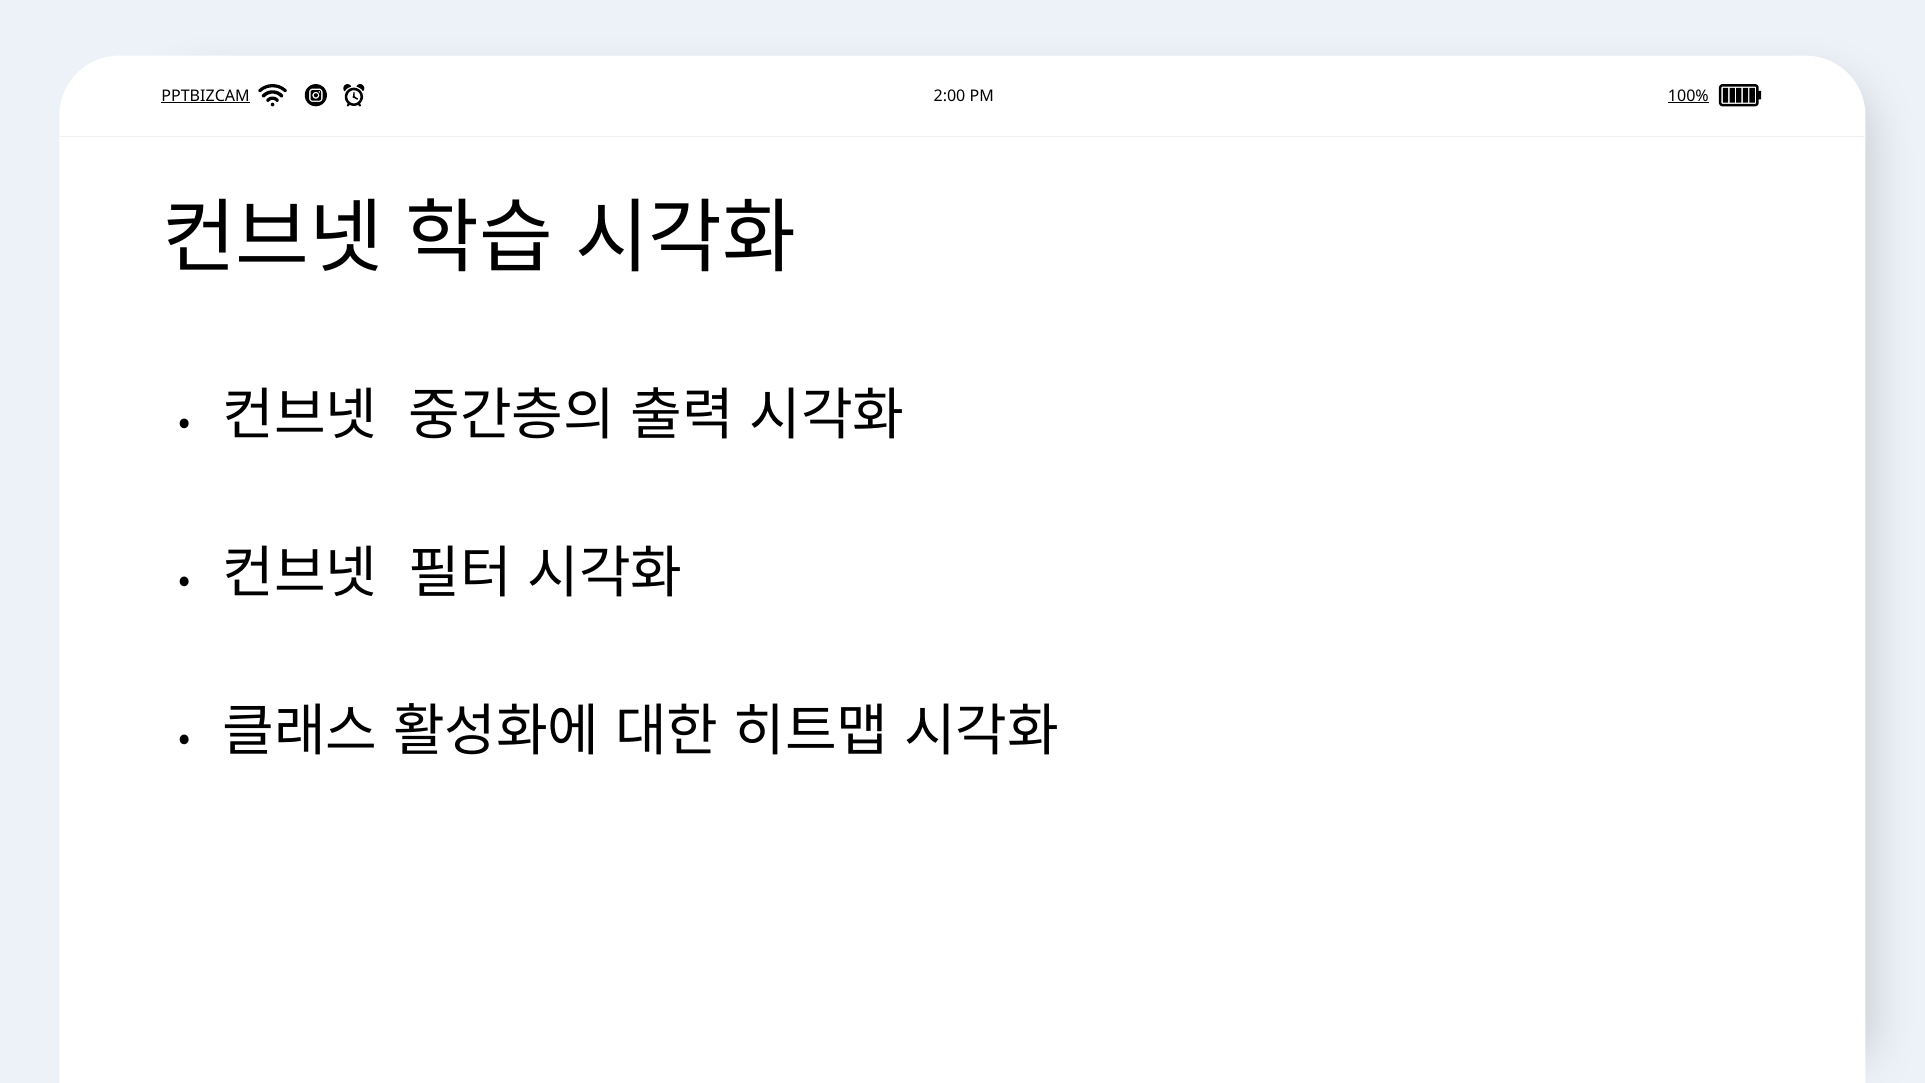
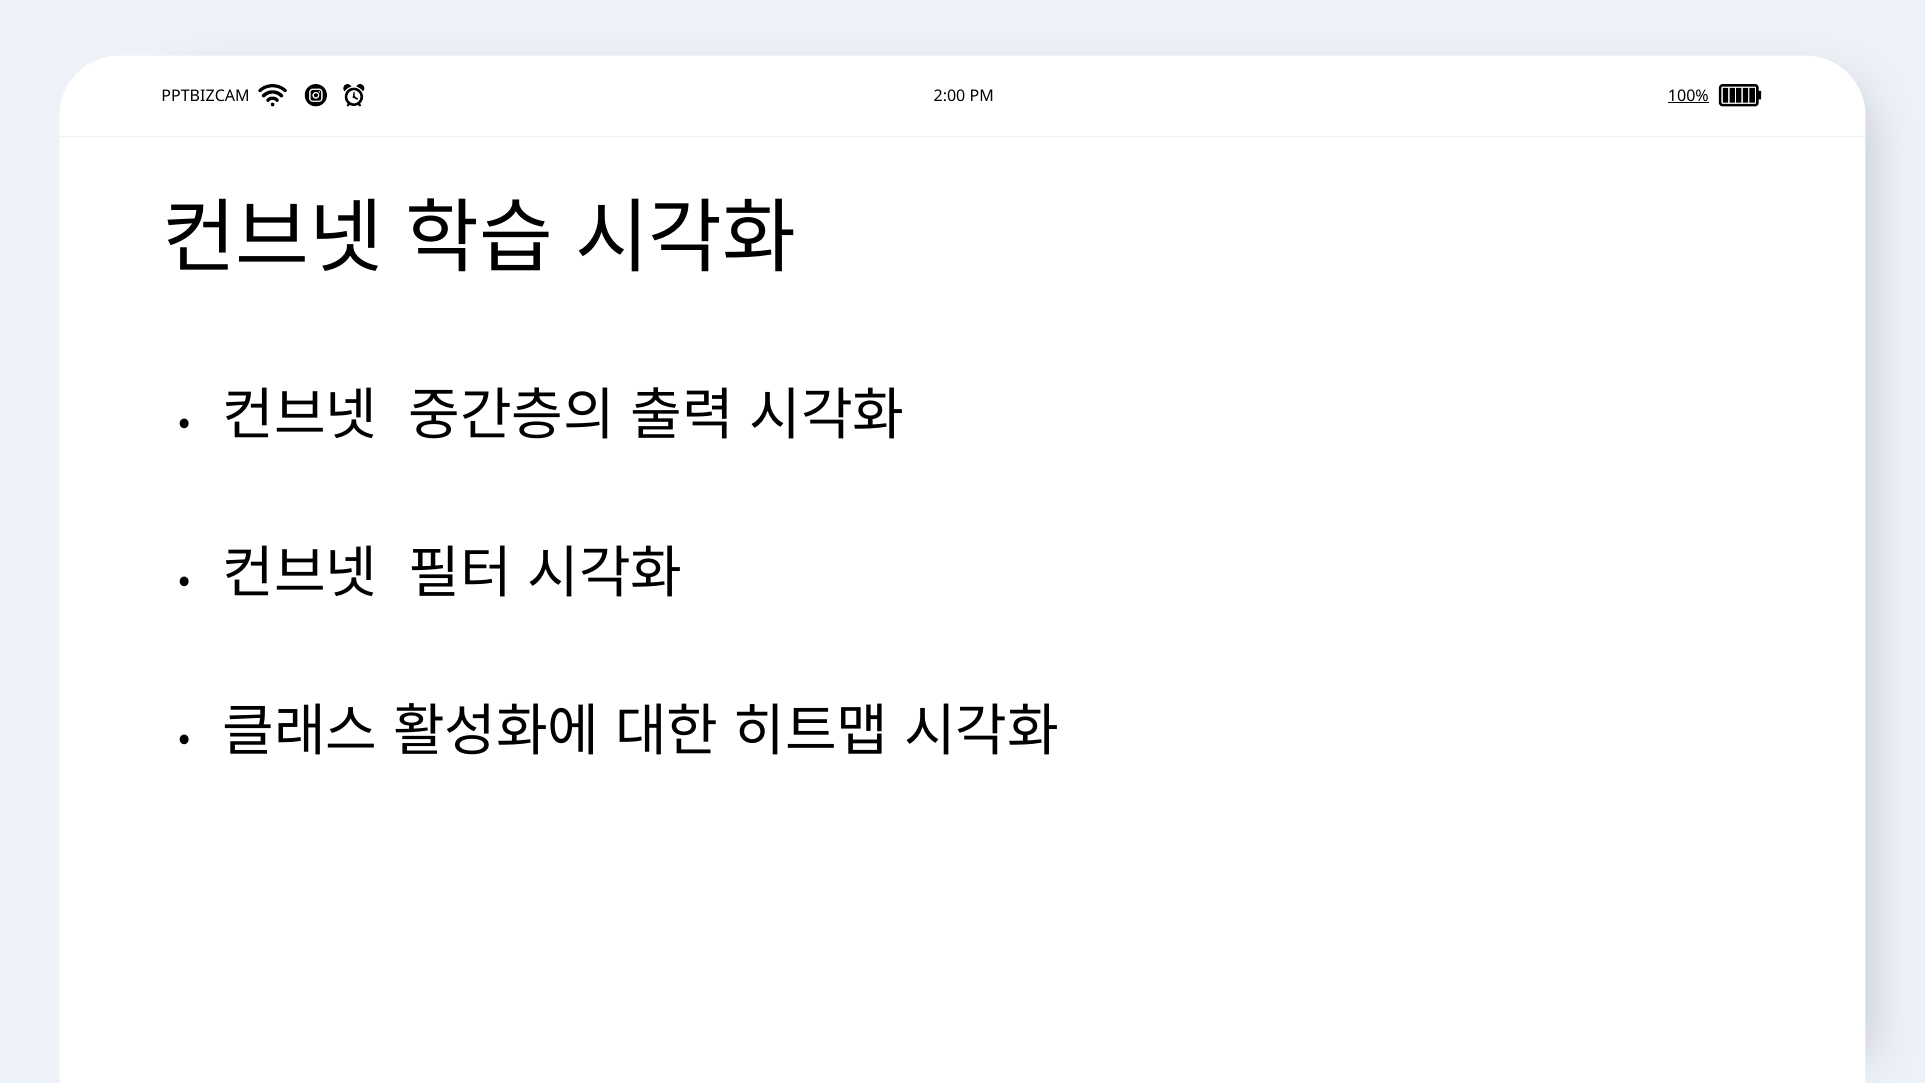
PPTBIZCAM underline: present -> none
